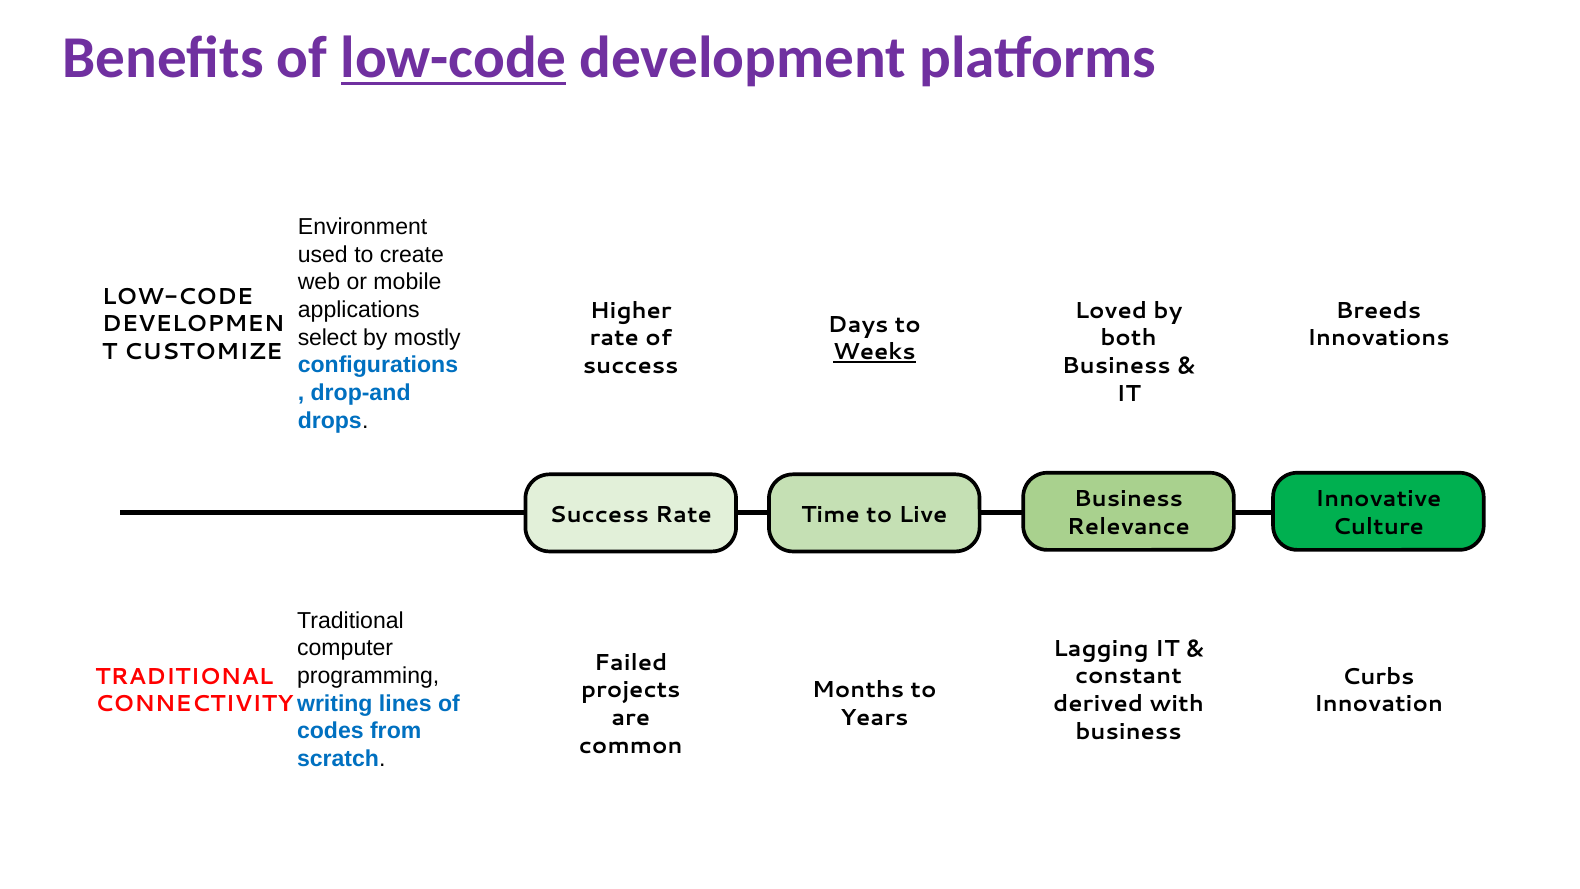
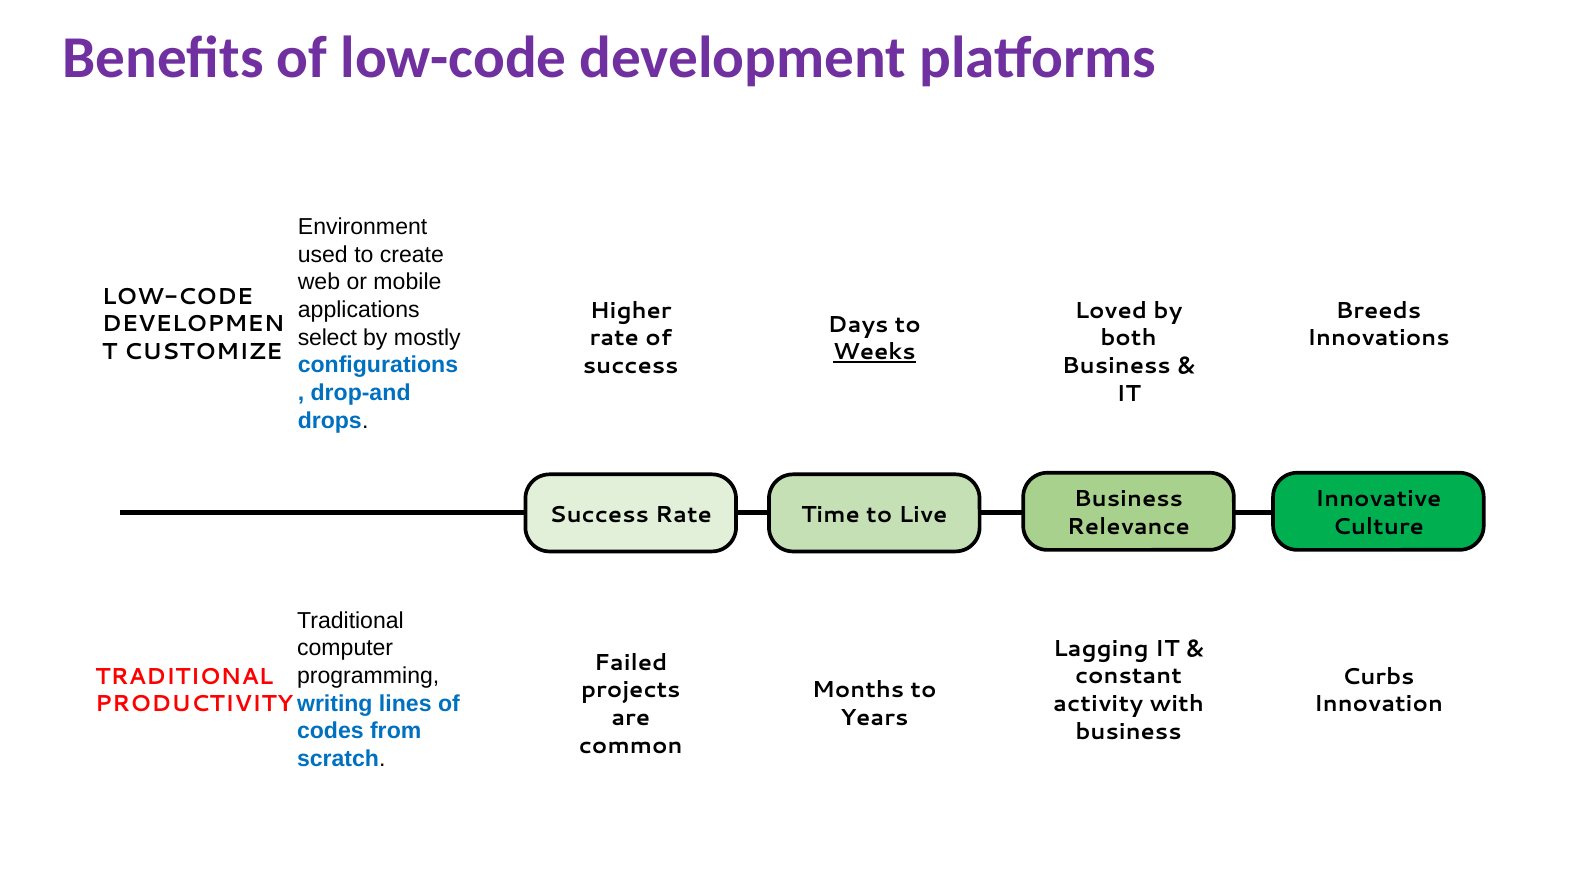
low-code at (454, 58) underline: present -> none
derived: derived -> activity
CONNECTIVITY: CONNECTIVITY -> PRODUCTIVITY
